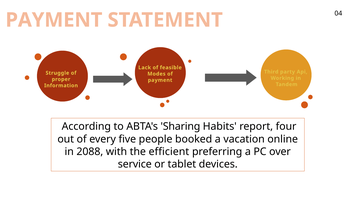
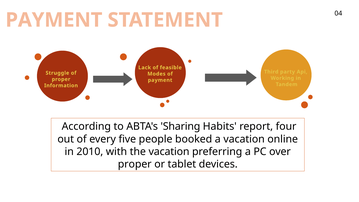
2088: 2088 -> 2010
the efficient: efficient -> vacation
service at (135, 164): service -> proper
